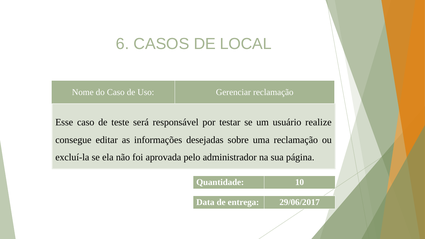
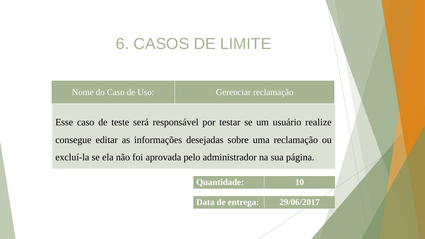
LOCAL: LOCAL -> LIMITE
